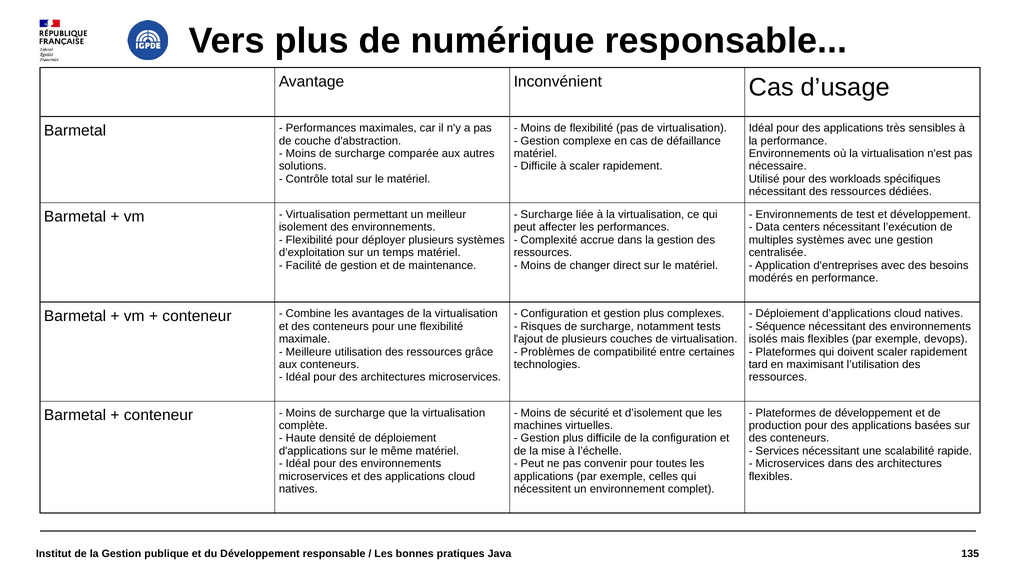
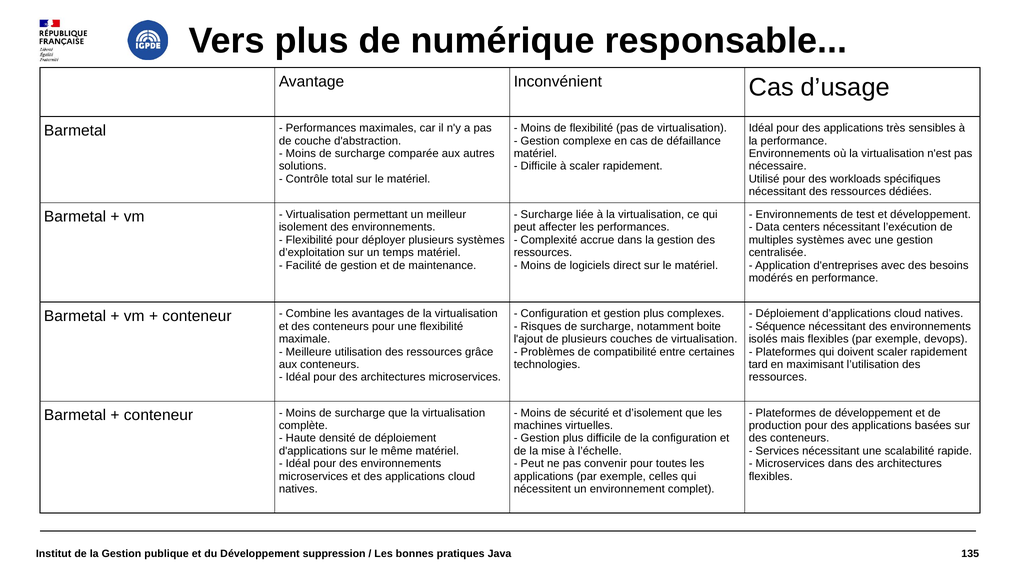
changer: changer -> logiciels
tests: tests -> boite
Développement responsable: responsable -> suppression
